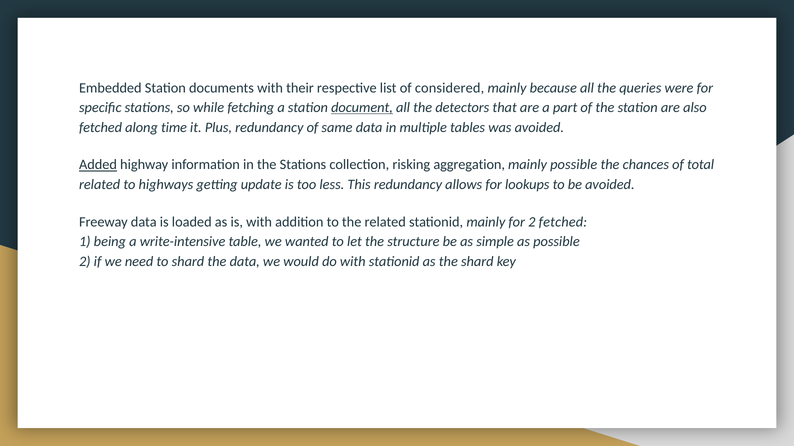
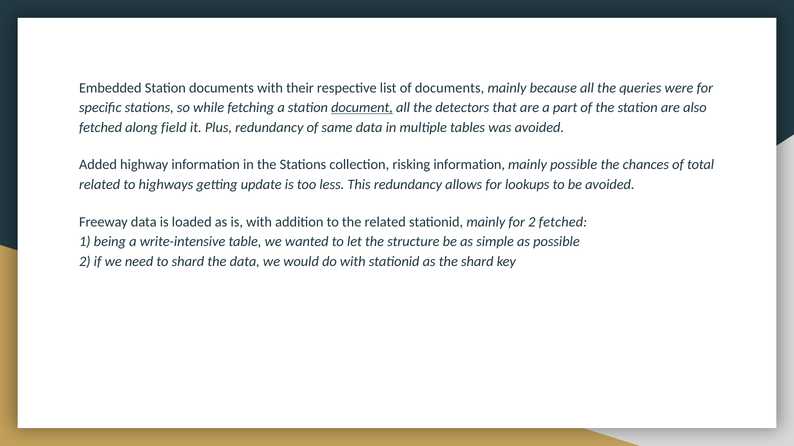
of considered: considered -> documents
time: time -> field
Added underline: present -> none
risking aggregation: aggregation -> information
